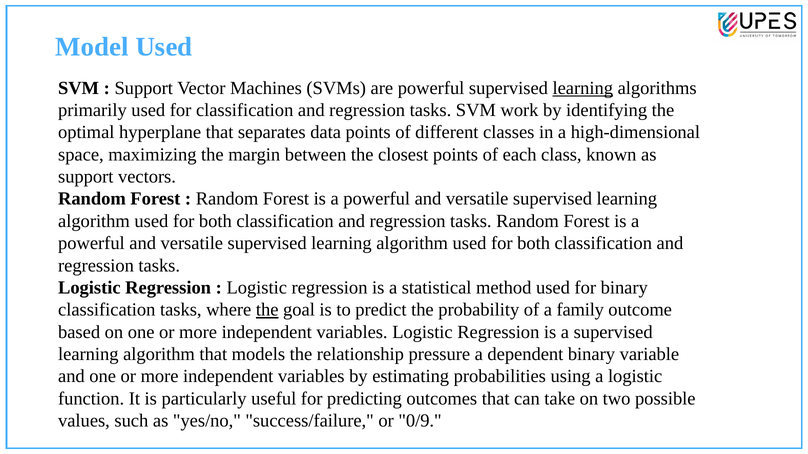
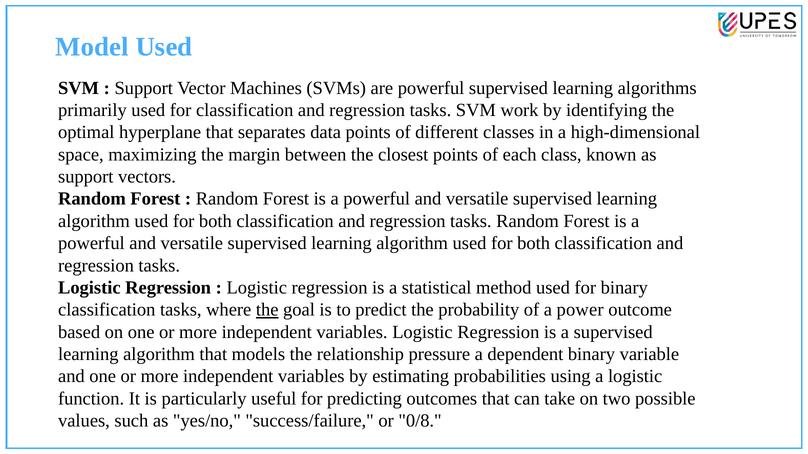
learning at (583, 88) underline: present -> none
family: family -> power
0/9: 0/9 -> 0/8
